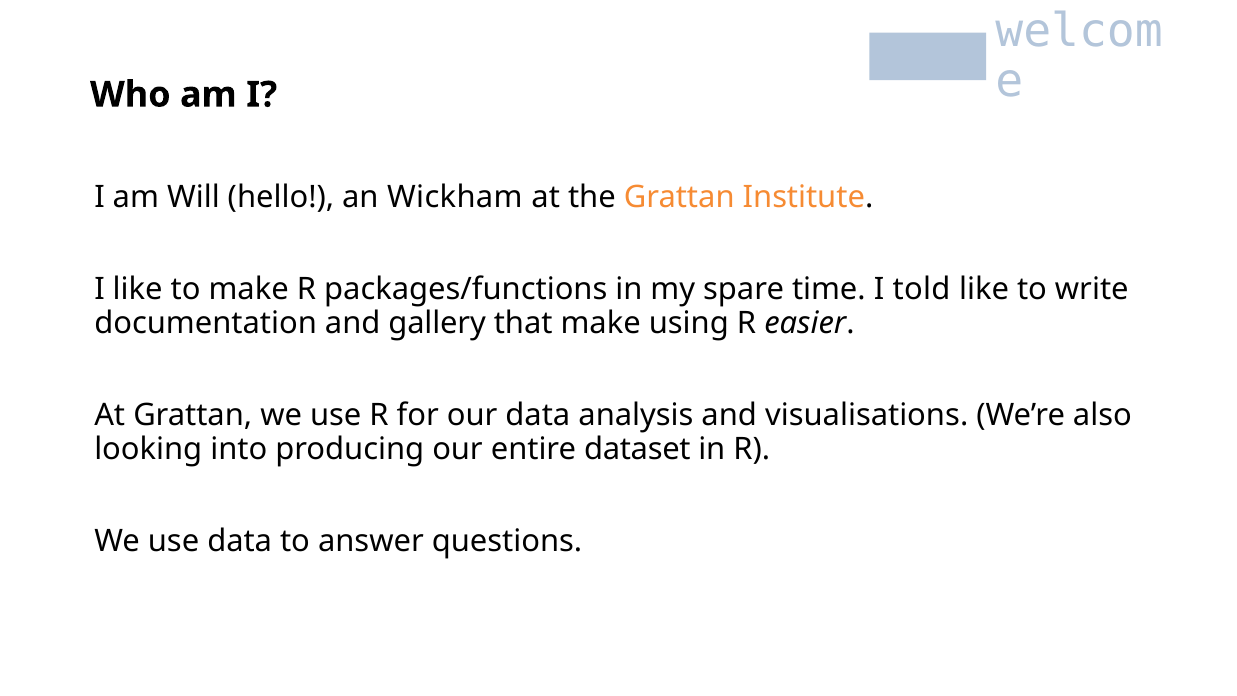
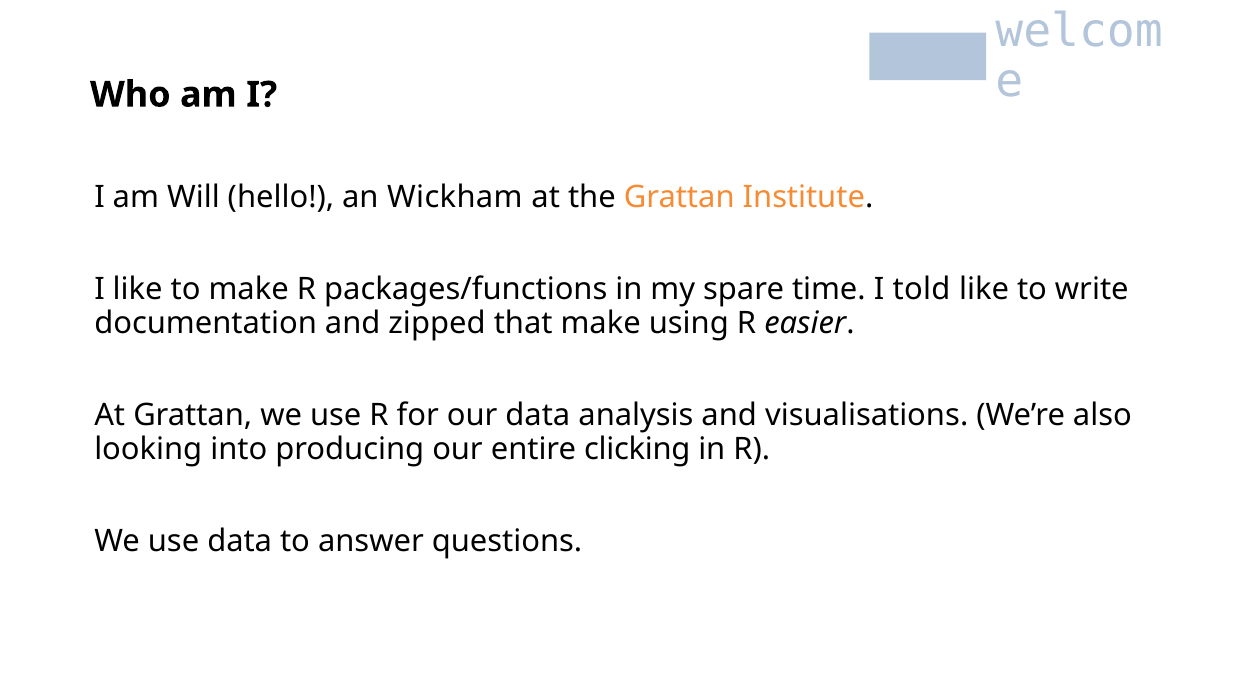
gallery: gallery -> zipped
dataset: dataset -> clicking
